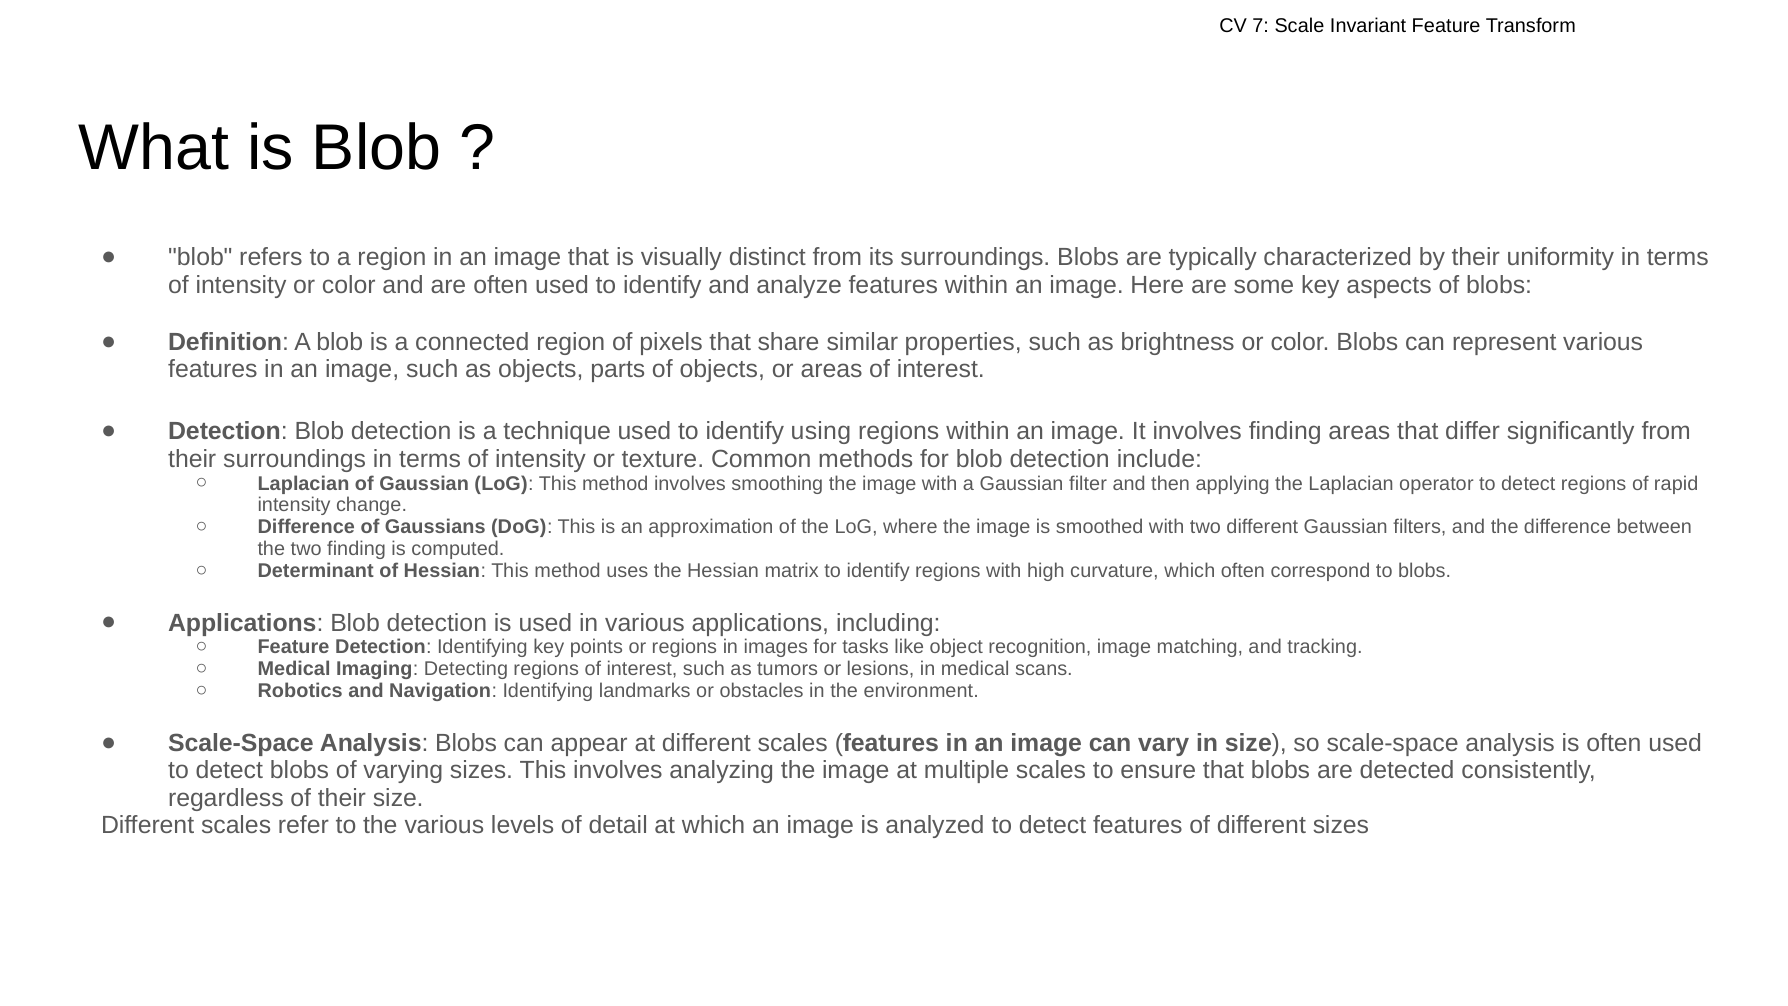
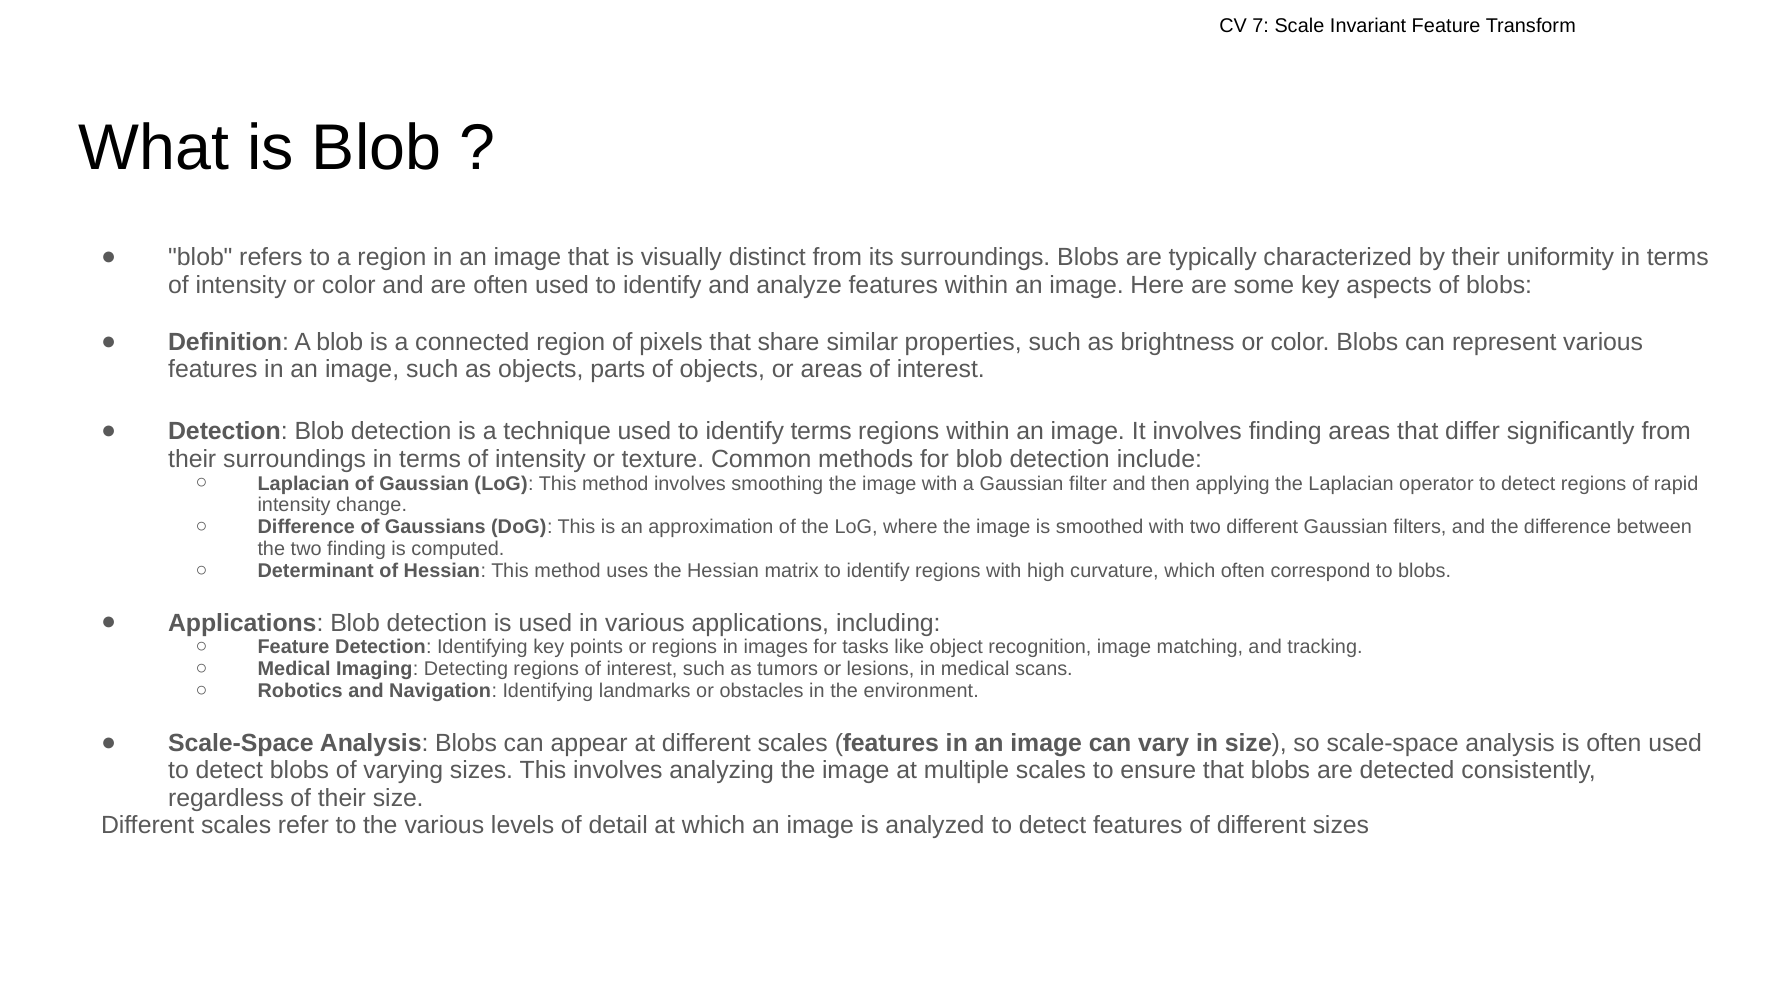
identify using: using -> terms
